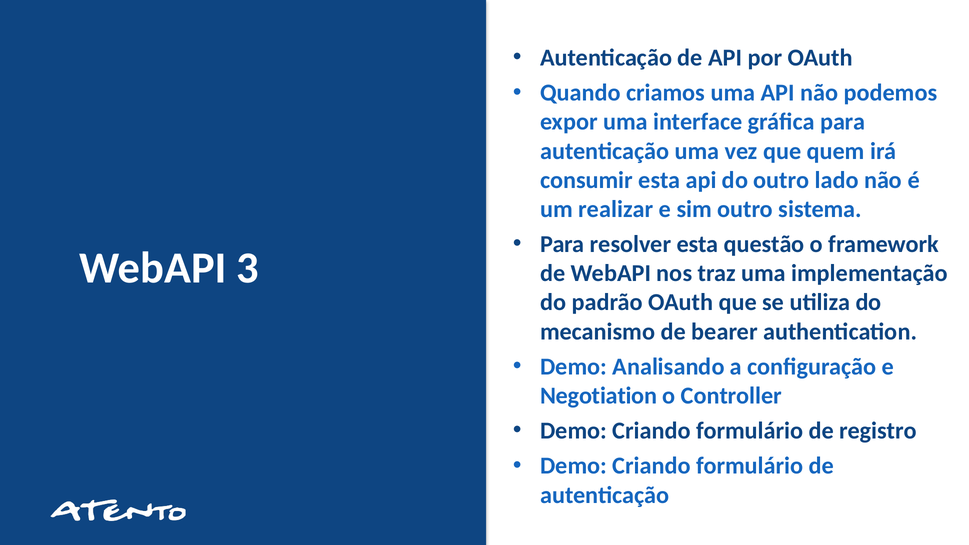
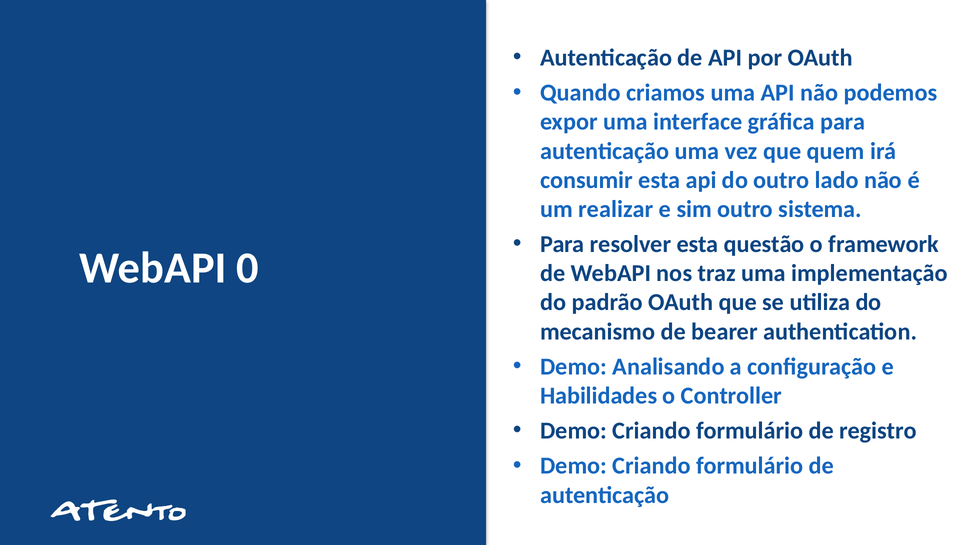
3: 3 -> 0
Negotiation: Negotiation -> Habilidades
